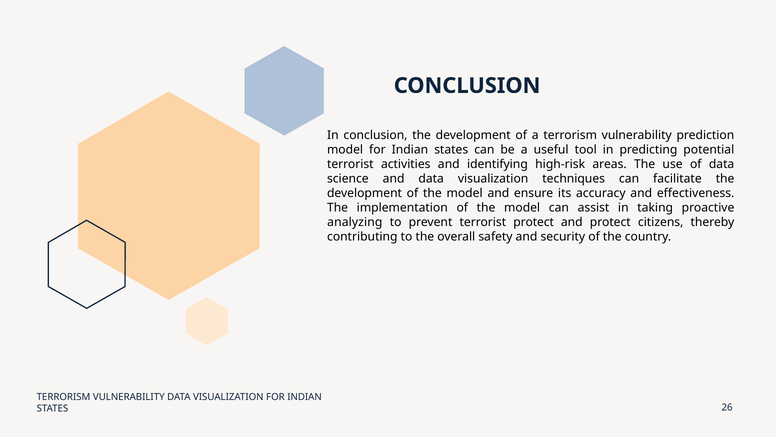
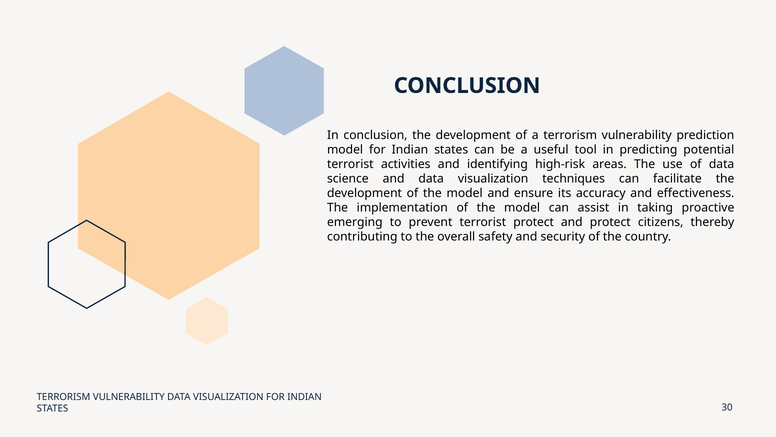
analyzing: analyzing -> emerging
26: 26 -> 30
